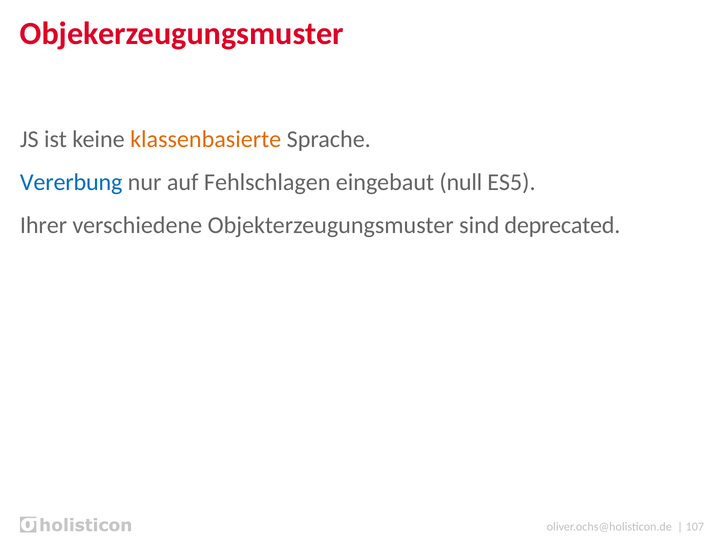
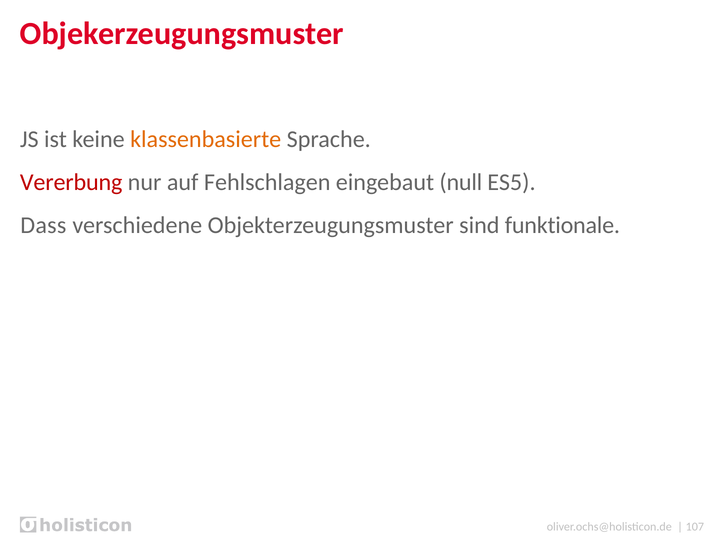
Vererbung colour: blue -> red
Ihrer: Ihrer -> Dass
deprecated: deprecated -> funktionale
